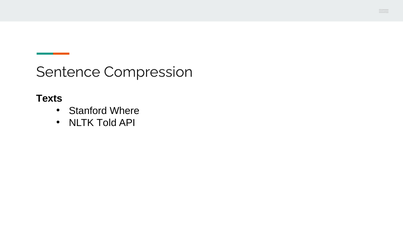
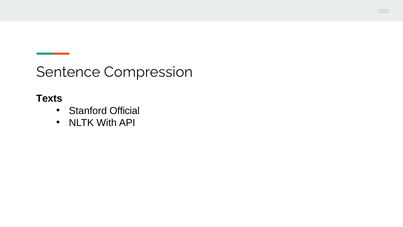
Where: Where -> Official
Told: Told -> With
